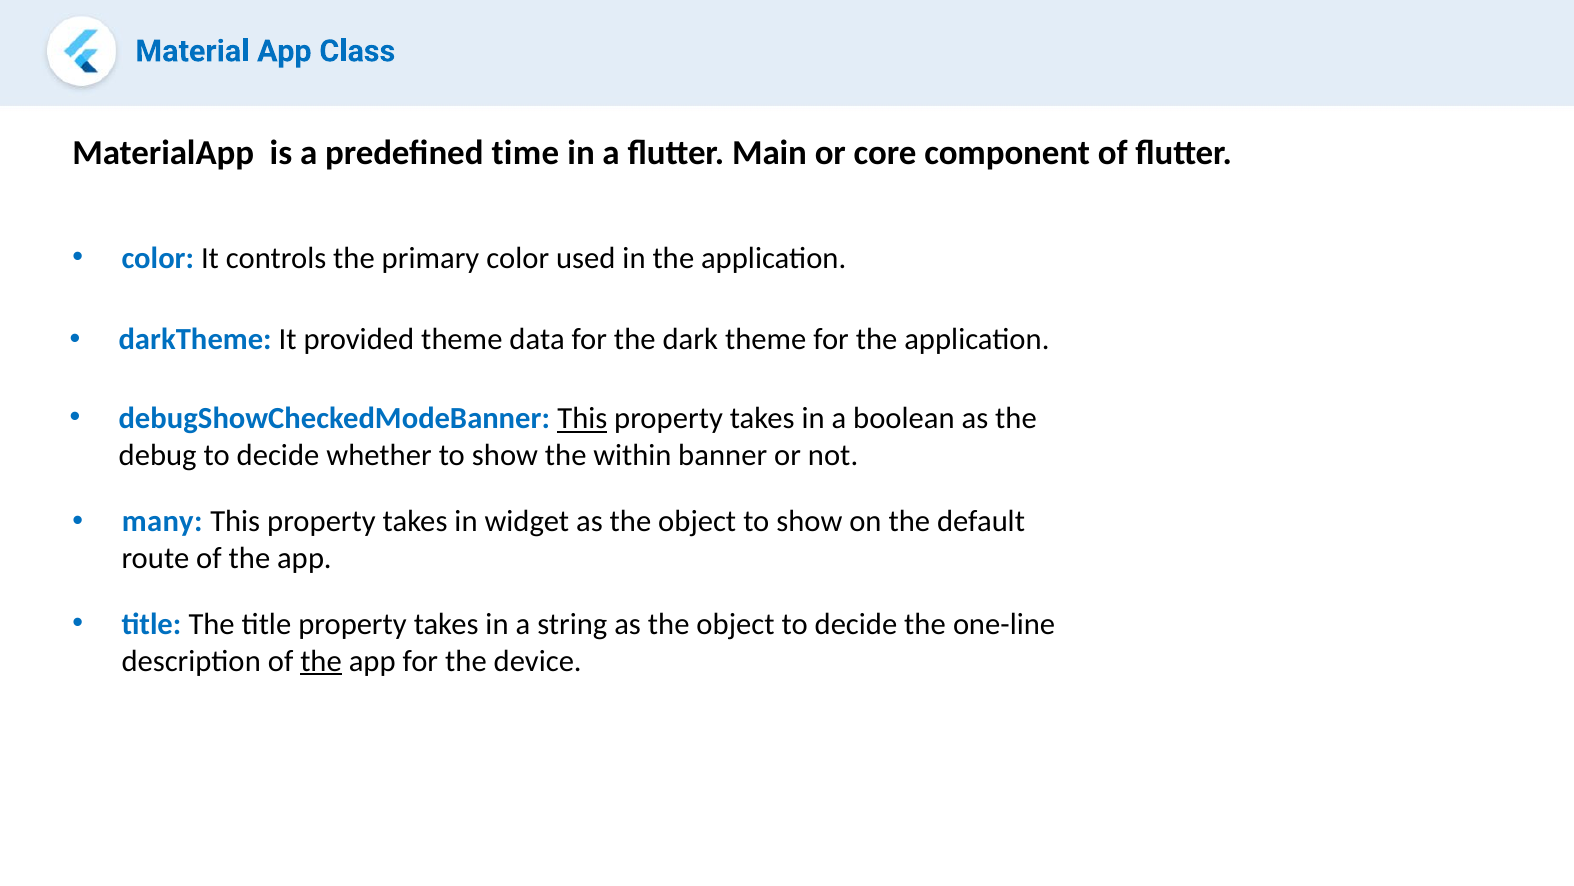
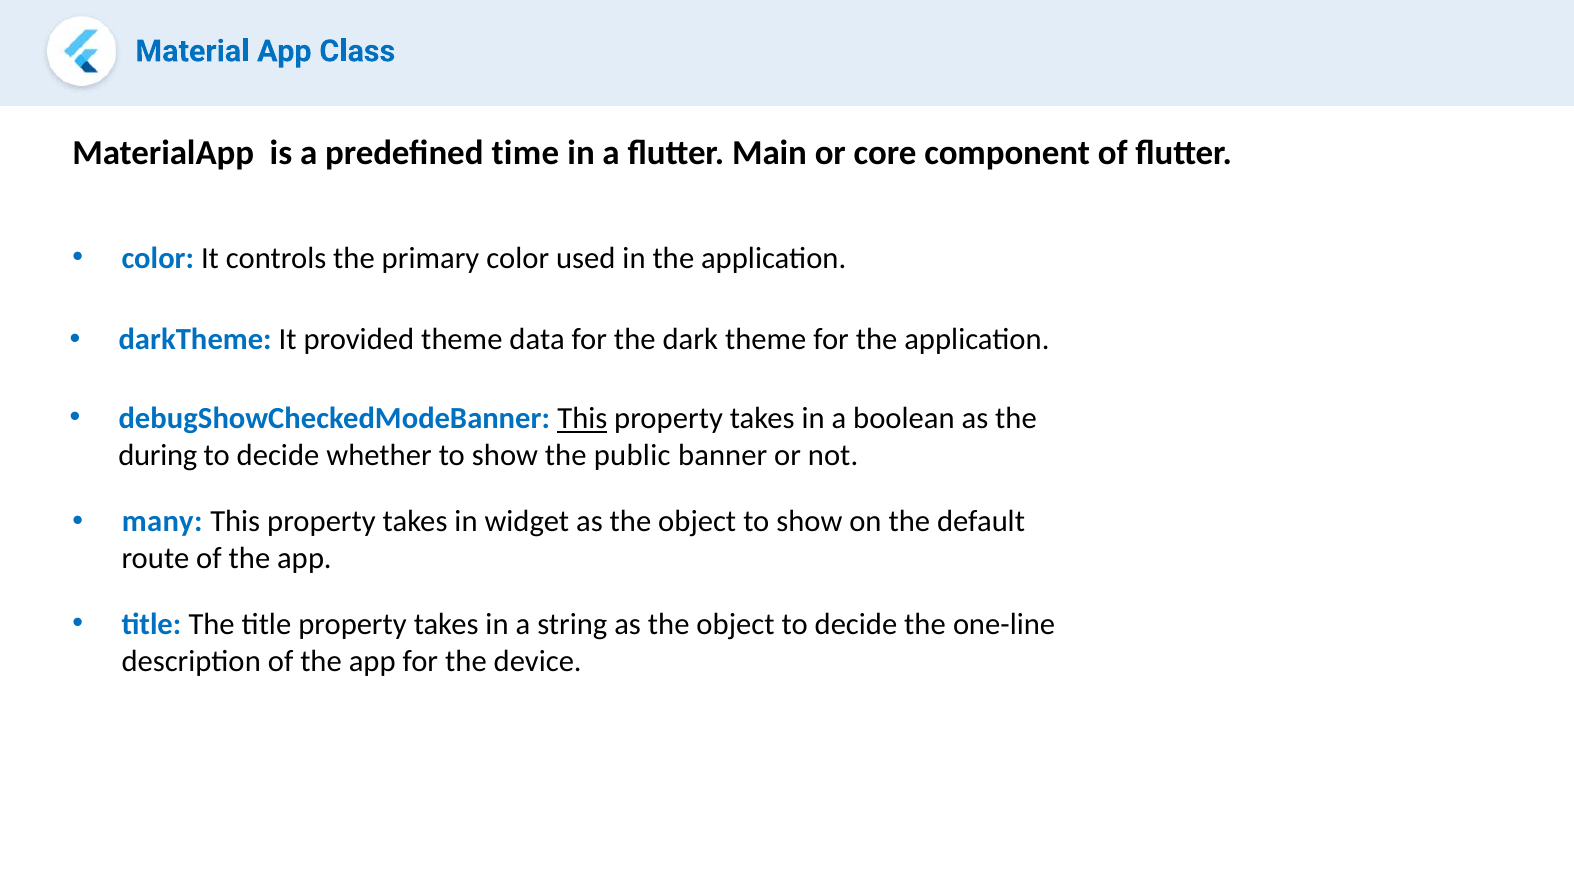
debug: debug -> during
within: within -> public
the at (321, 661) underline: present -> none
